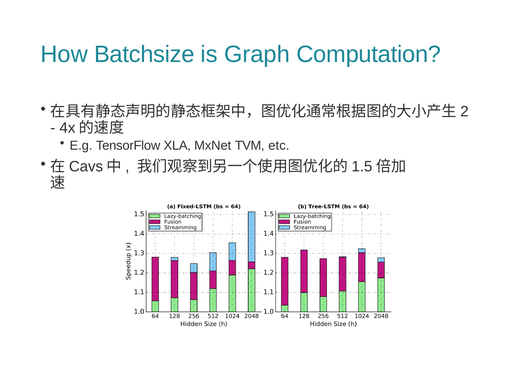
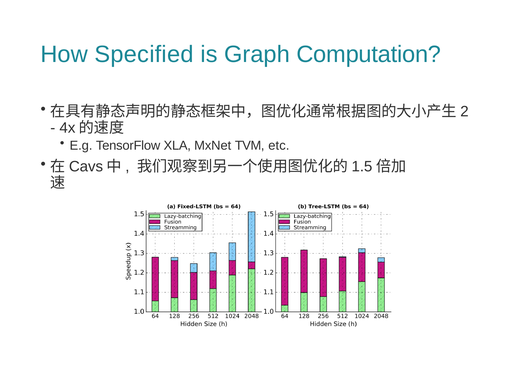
Batchsize: Batchsize -> Specified
